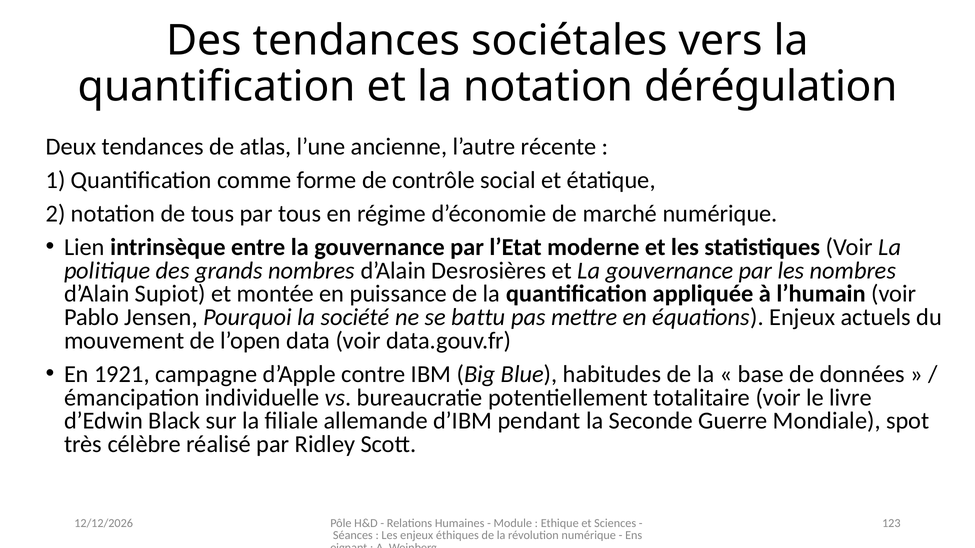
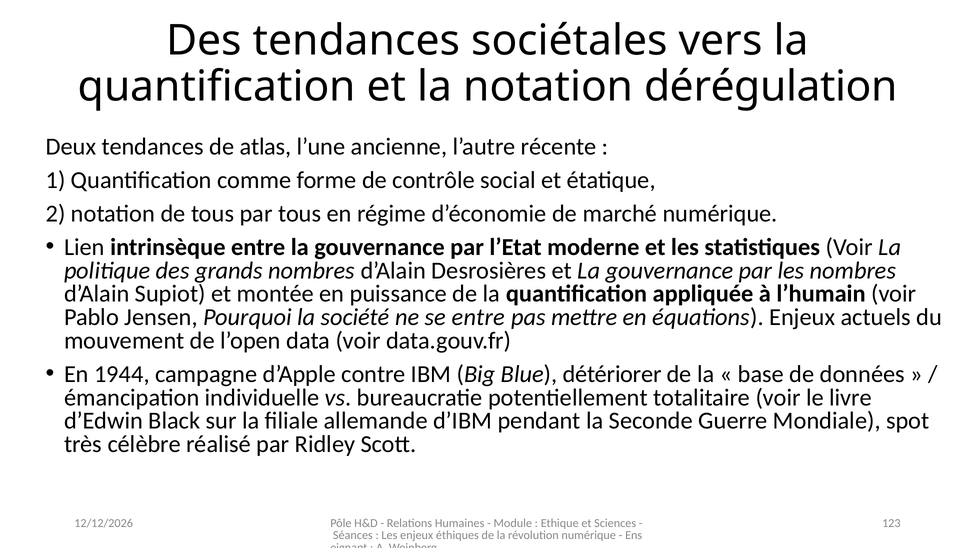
se battu: battu -> entre
1921: 1921 -> 1944
habitudes: habitudes -> détériorer
